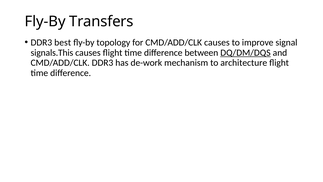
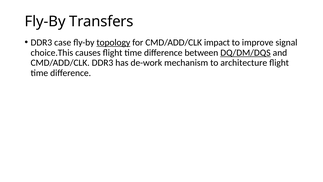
best: best -> case
topology underline: none -> present
CMD/ADD/CLK causes: causes -> impact
signals.This: signals.This -> choice.This
